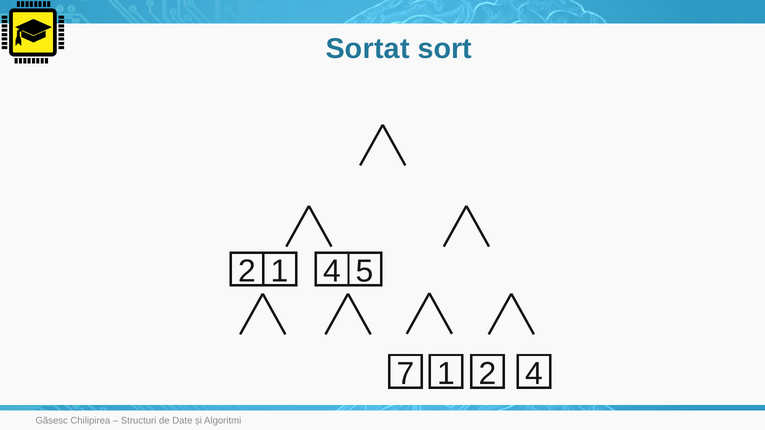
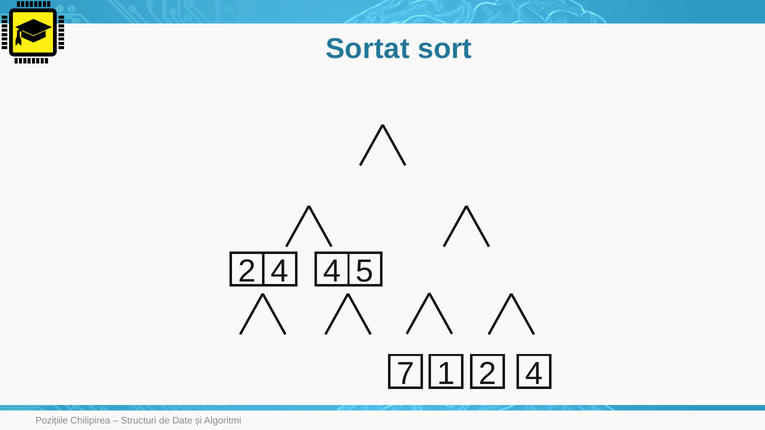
1 at (280, 271): 1 -> 4
Găsesc: Găsesc -> Pozițiile
